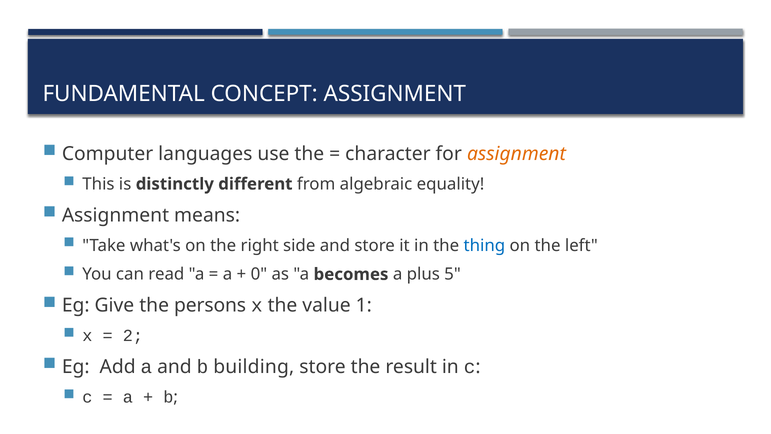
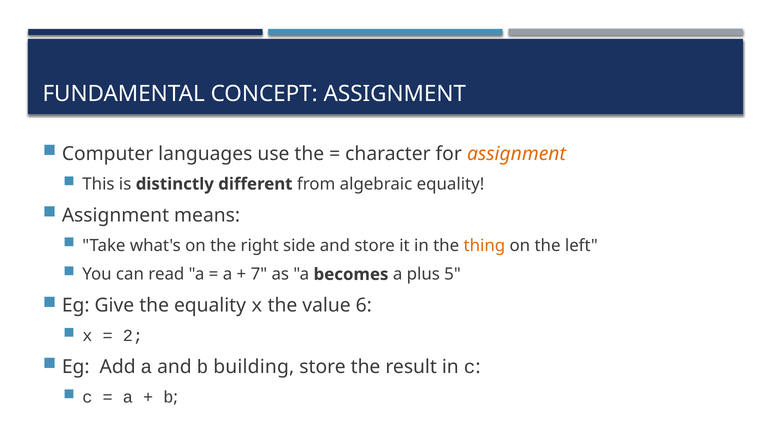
thing colour: blue -> orange
0: 0 -> 7
the persons: persons -> equality
1: 1 -> 6
